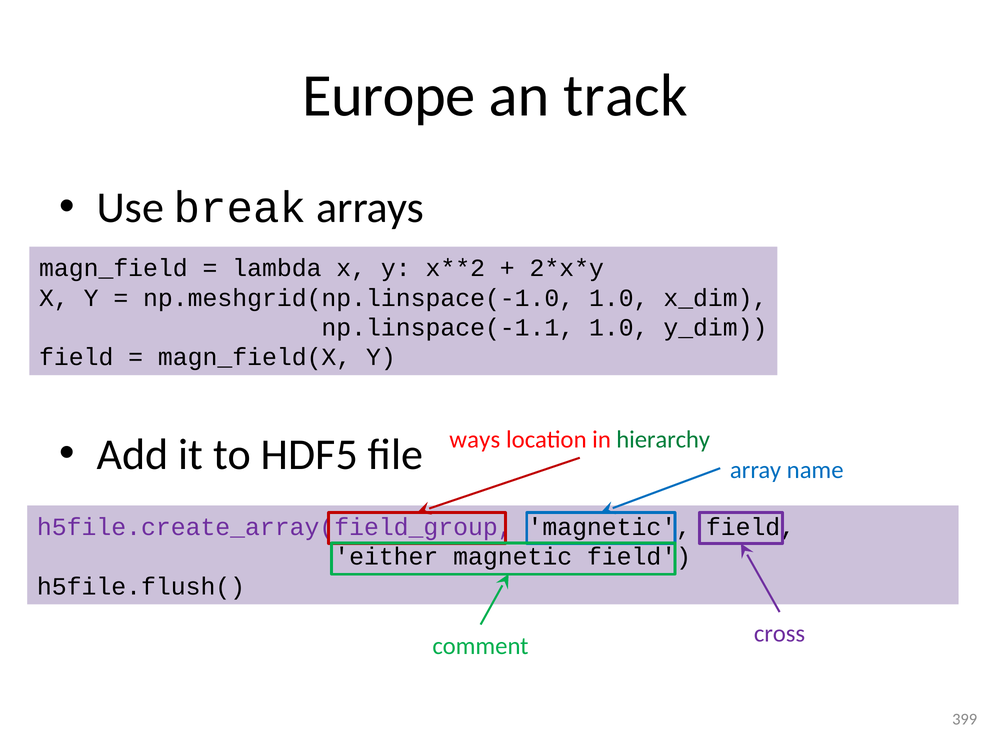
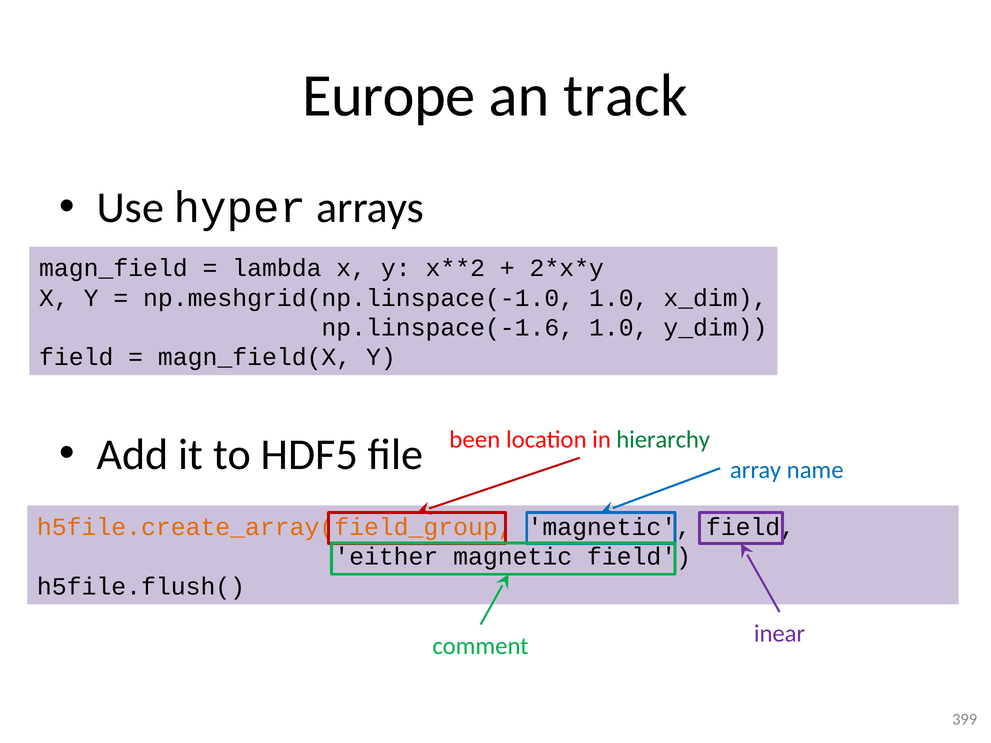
break: break -> hyper
np.linspace(-1.1: np.linspace(-1.1 -> np.linspace(-1.6
ways: ways -> been
h5file.create_array(field_group colour: purple -> orange
cross: cross -> inear
